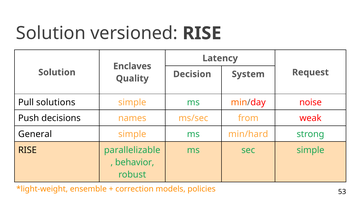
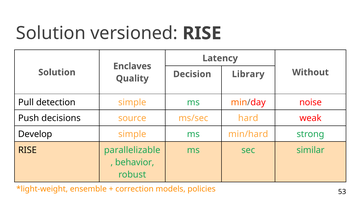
Request: Request -> Without
System: System -> Library
solutions: solutions -> detection
names: names -> source
from: from -> hard
General: General -> Develop
sec simple: simple -> similar
